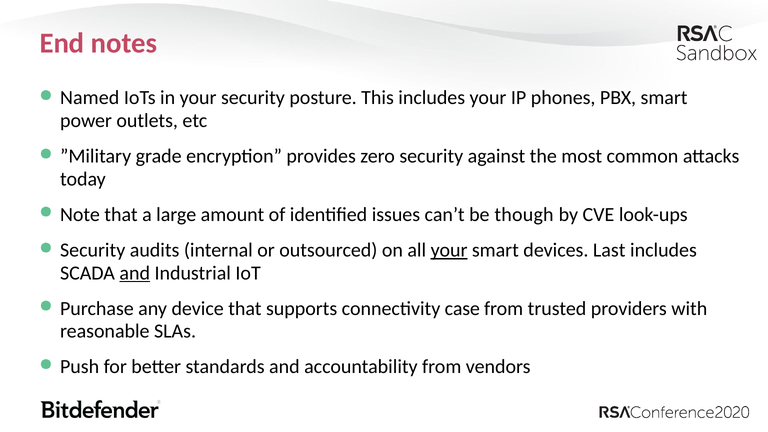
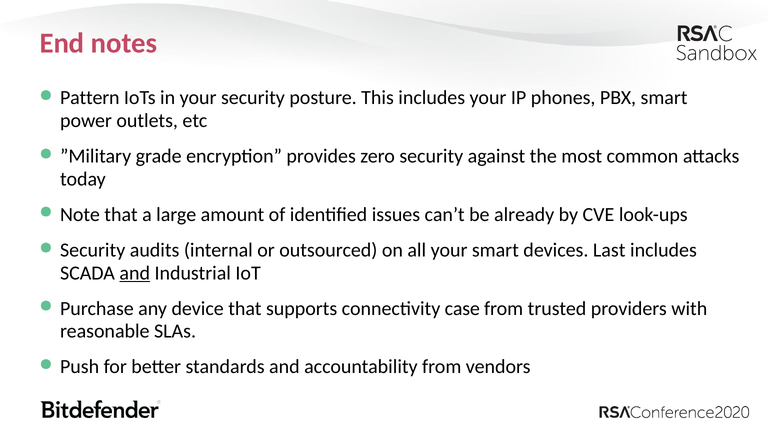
Named: Named -> Pattern
though: though -> already
your at (449, 250) underline: present -> none
